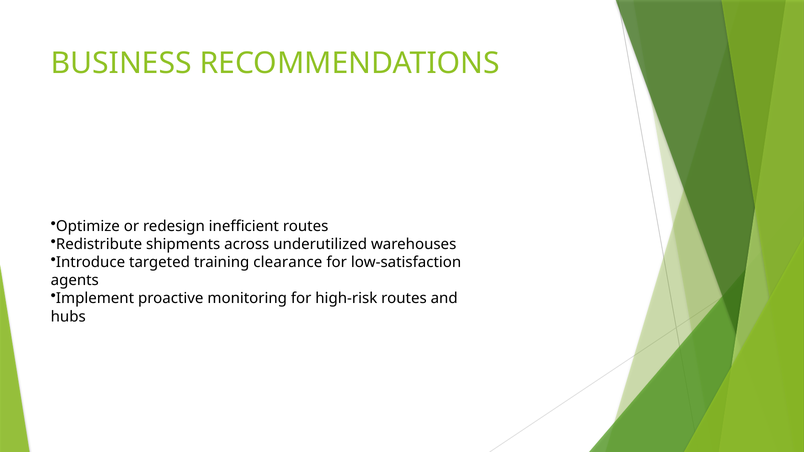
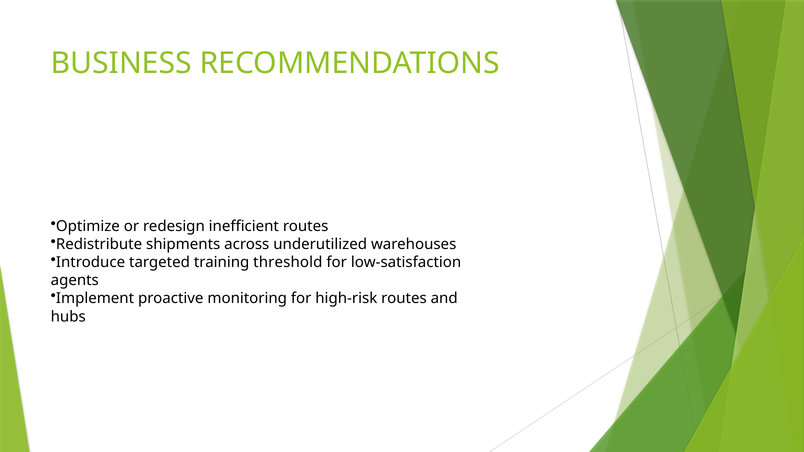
clearance: clearance -> threshold
